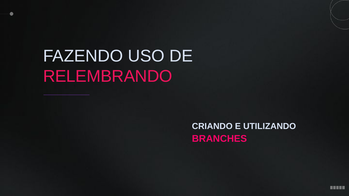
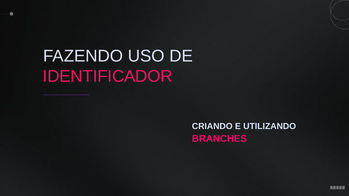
RELEMBRANDO: RELEMBRANDO -> IDENTIFICADOR
